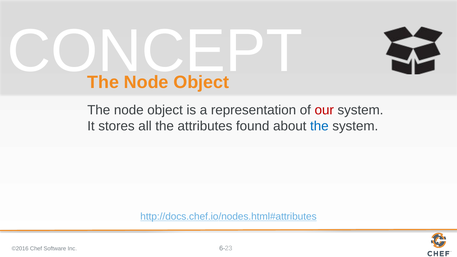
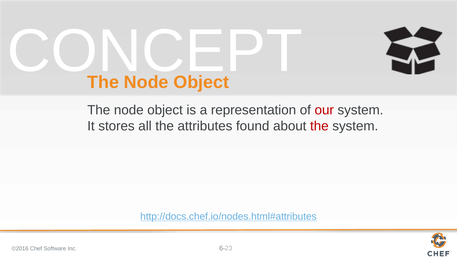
the at (319, 126) colour: blue -> red
